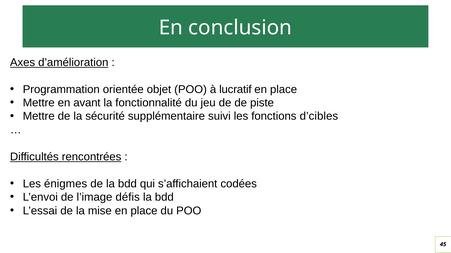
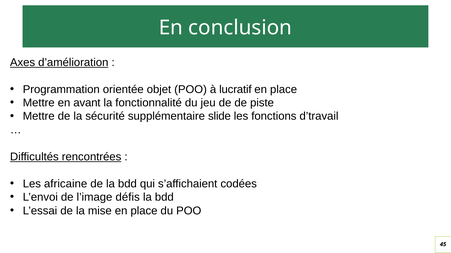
suivi: suivi -> slide
d’cibles: d’cibles -> d’travail
énigmes: énigmes -> africaine
